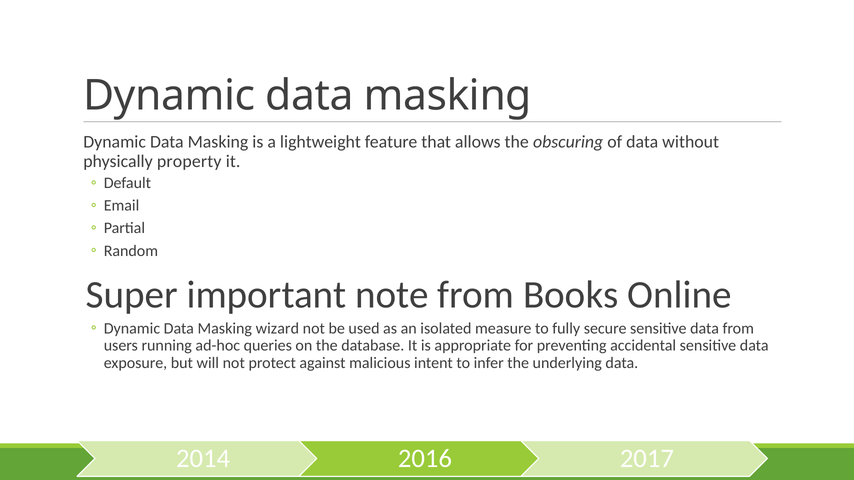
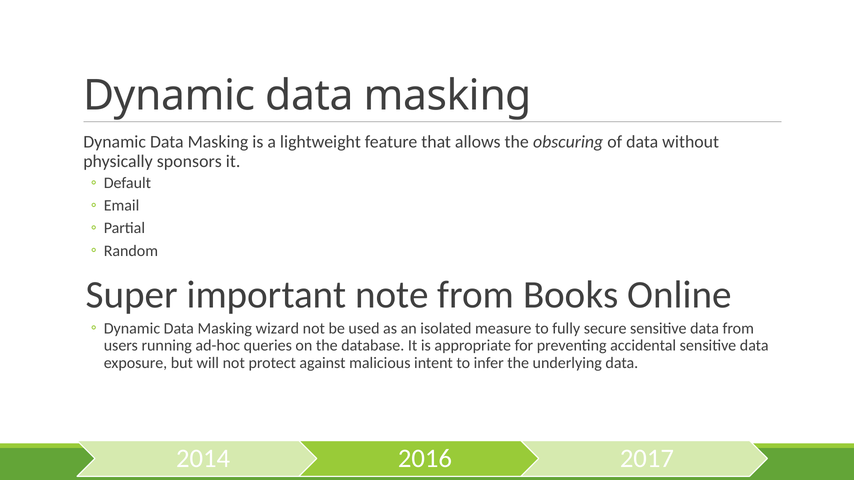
property: property -> sponsors
